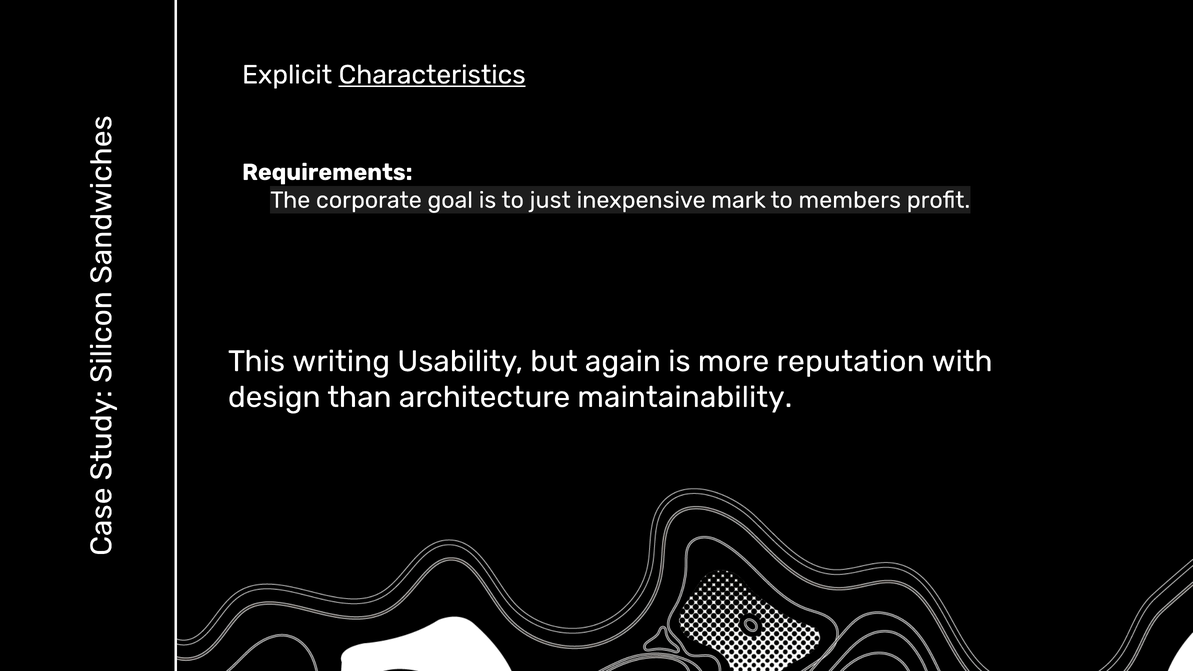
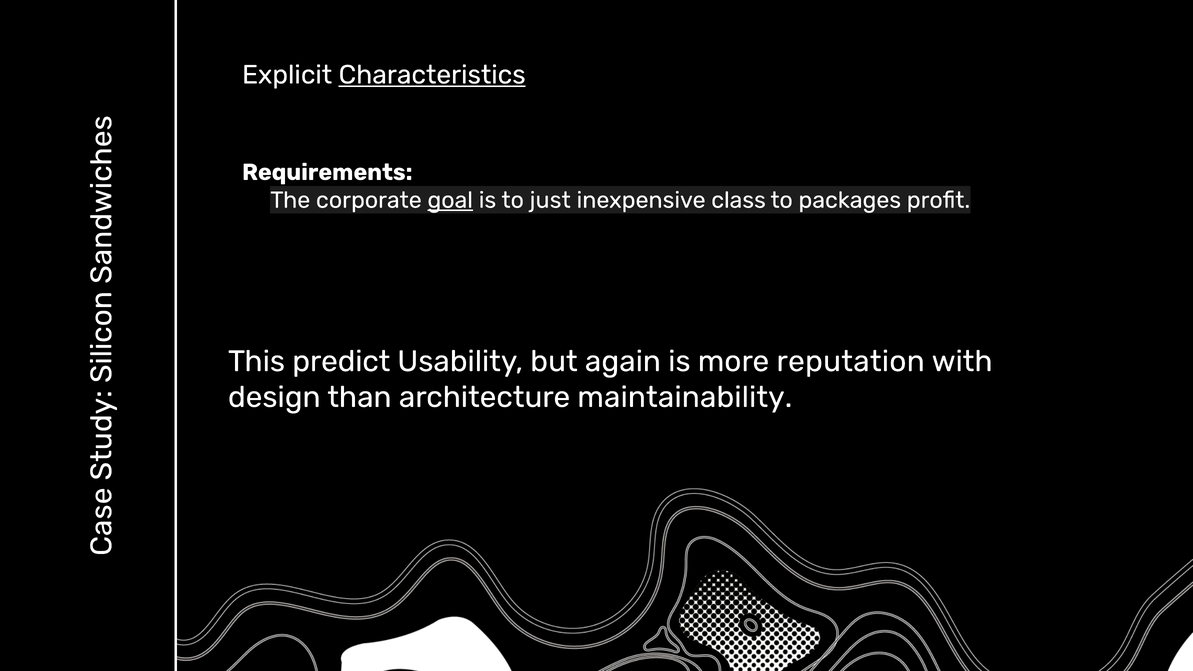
goal underline: none -> present
mark: mark -> class
members: members -> packages
writing: writing -> predict
